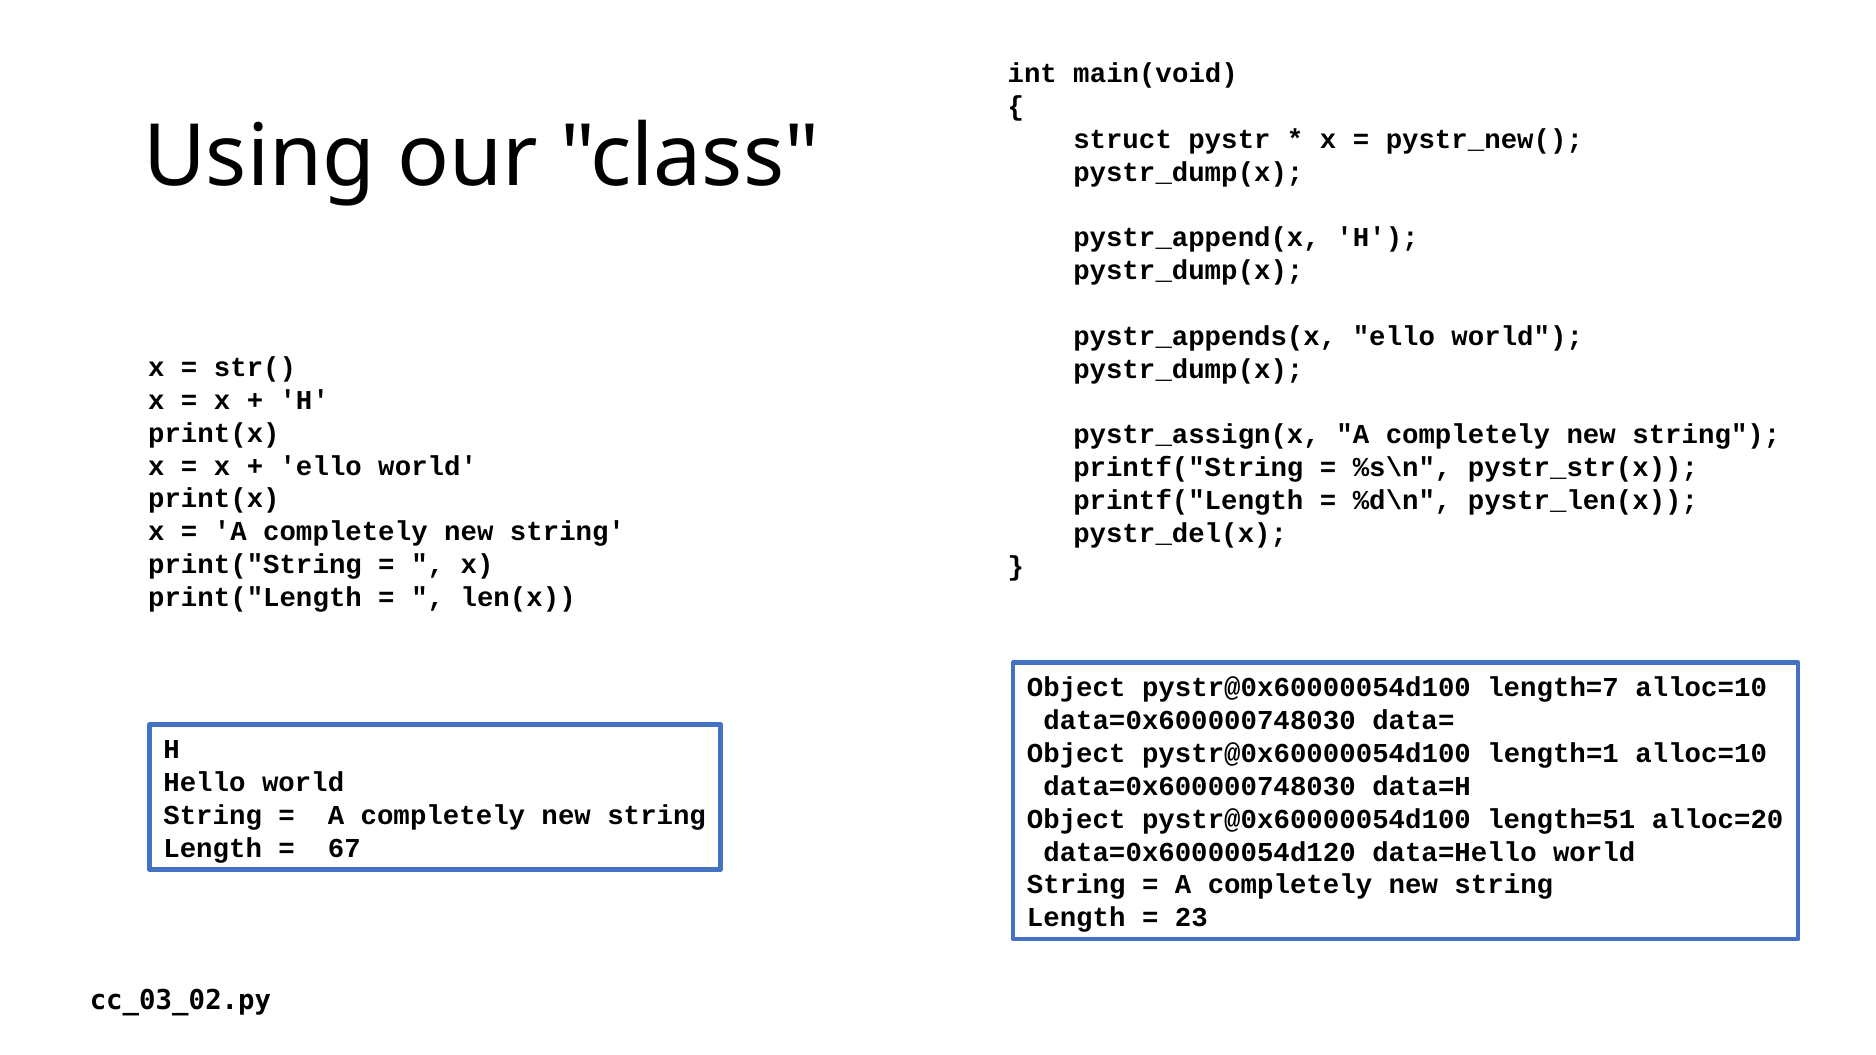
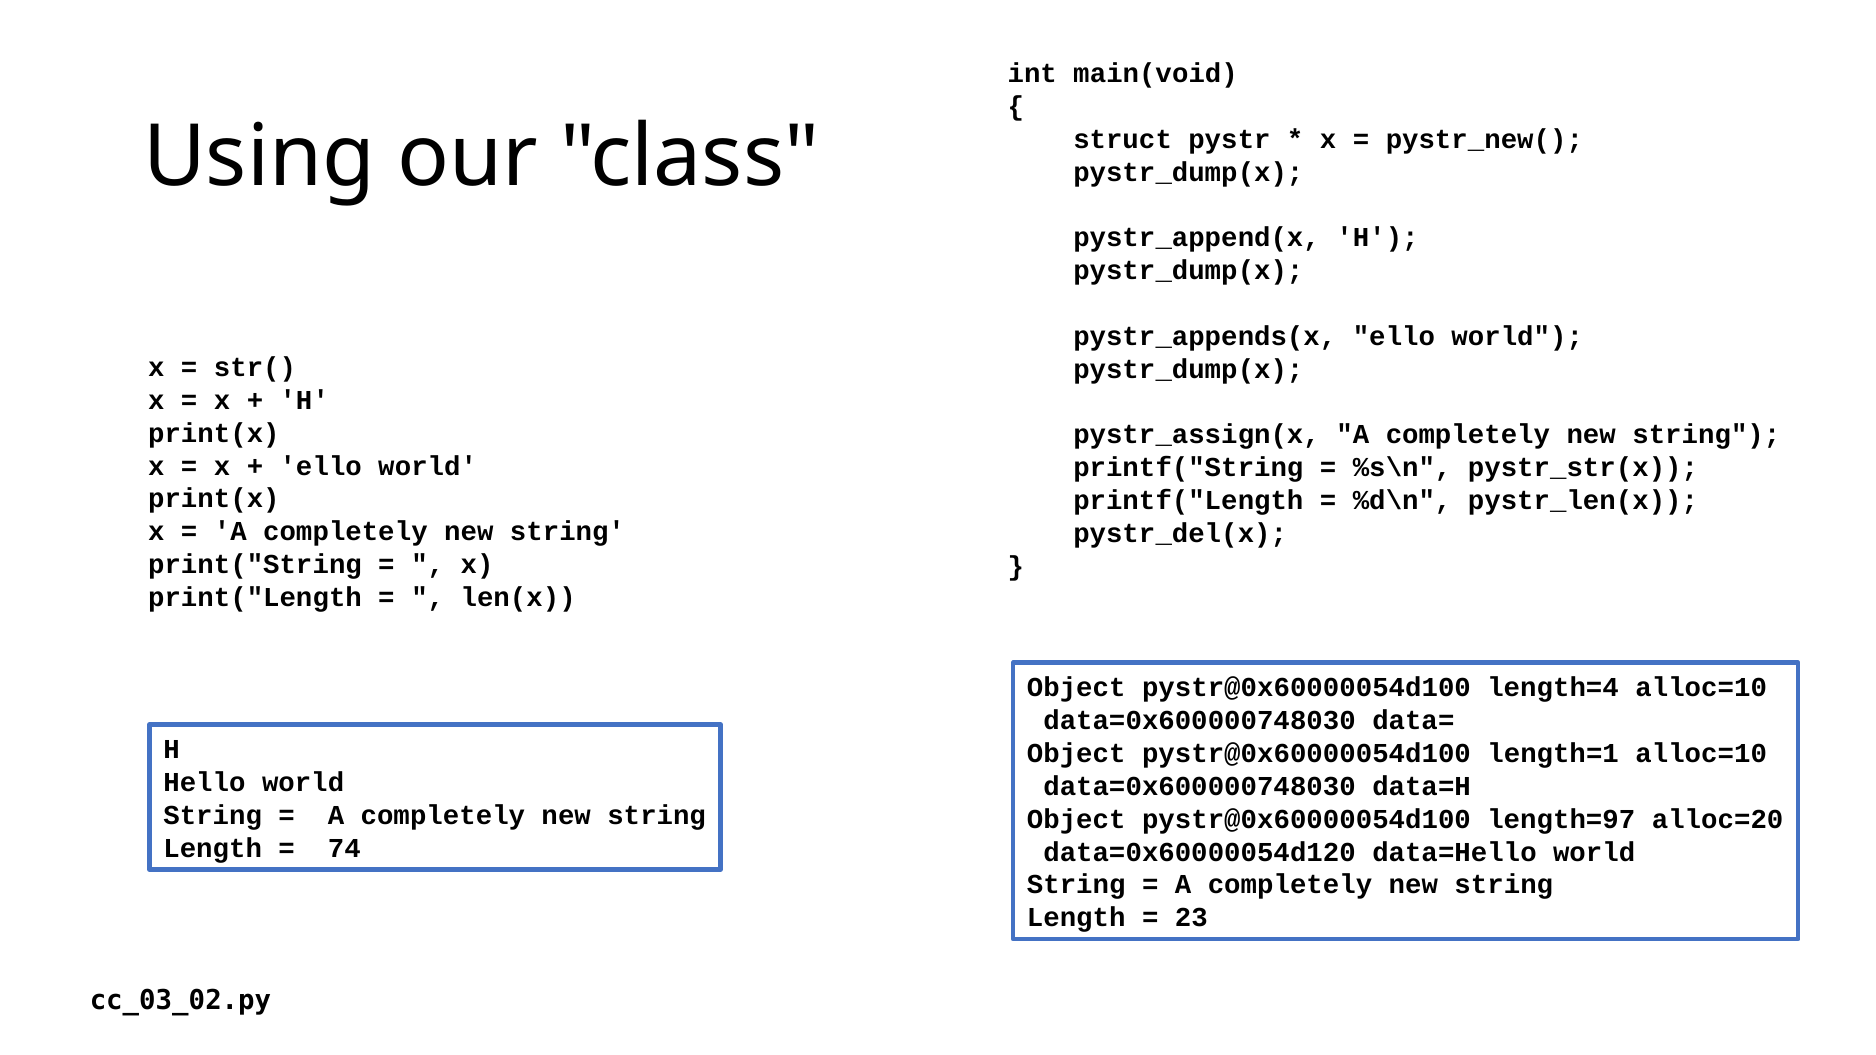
length=7: length=7 -> length=4
length=51: length=51 -> length=97
67: 67 -> 74
